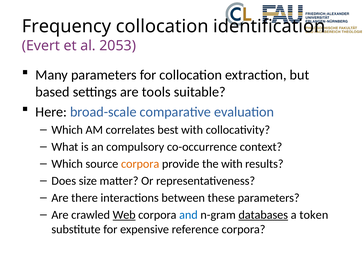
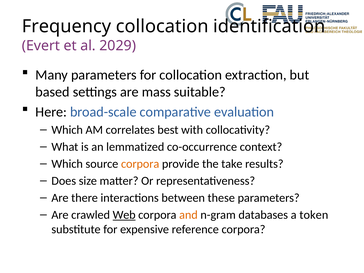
2053: 2053 -> 2029
tools: tools -> mass
compulsory: compulsory -> lemmatized
the with: with -> take
and colour: blue -> orange
databases underline: present -> none
